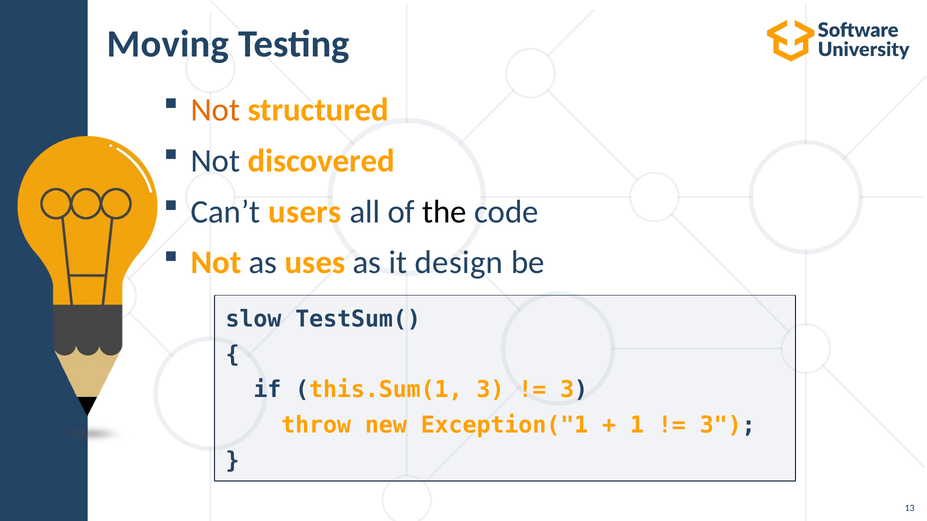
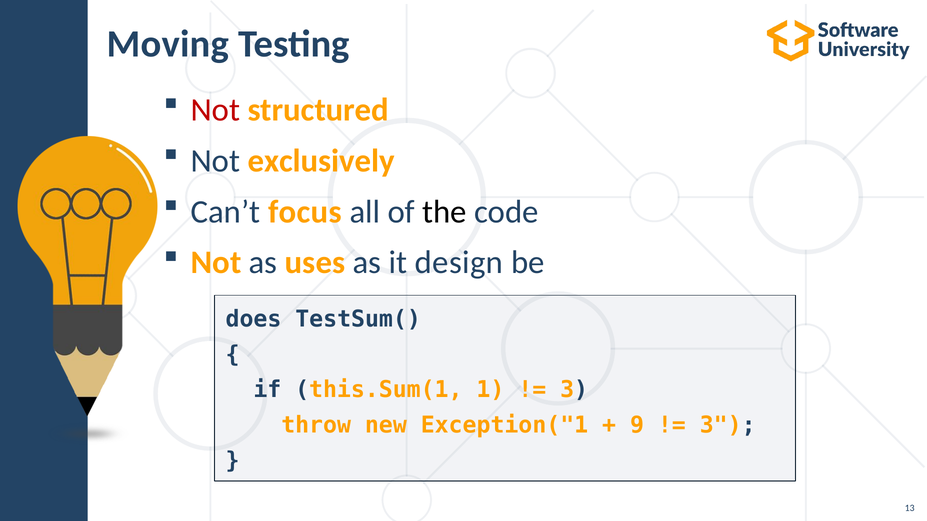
Not at (216, 110) colour: orange -> red
discovered: discovered -> exclusively
users: users -> focus
slow: slow -> does
this.Sum(1 3: 3 -> 1
1: 1 -> 9
